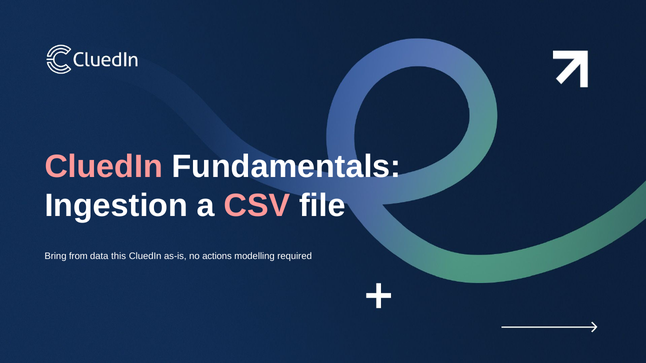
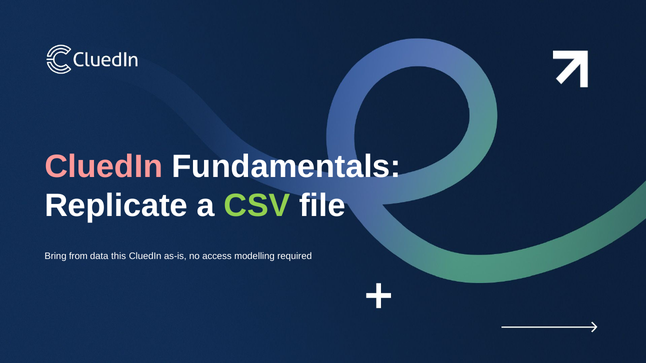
Ingestion: Ingestion -> Replicate
CSV colour: pink -> light green
actions: actions -> access
